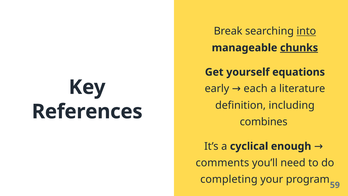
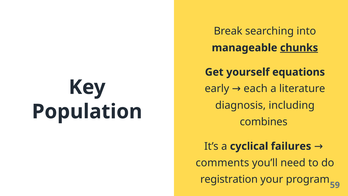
into underline: present -> none
definition: definition -> diagnosis
References: References -> Population
enough: enough -> failures
completing: completing -> registration
